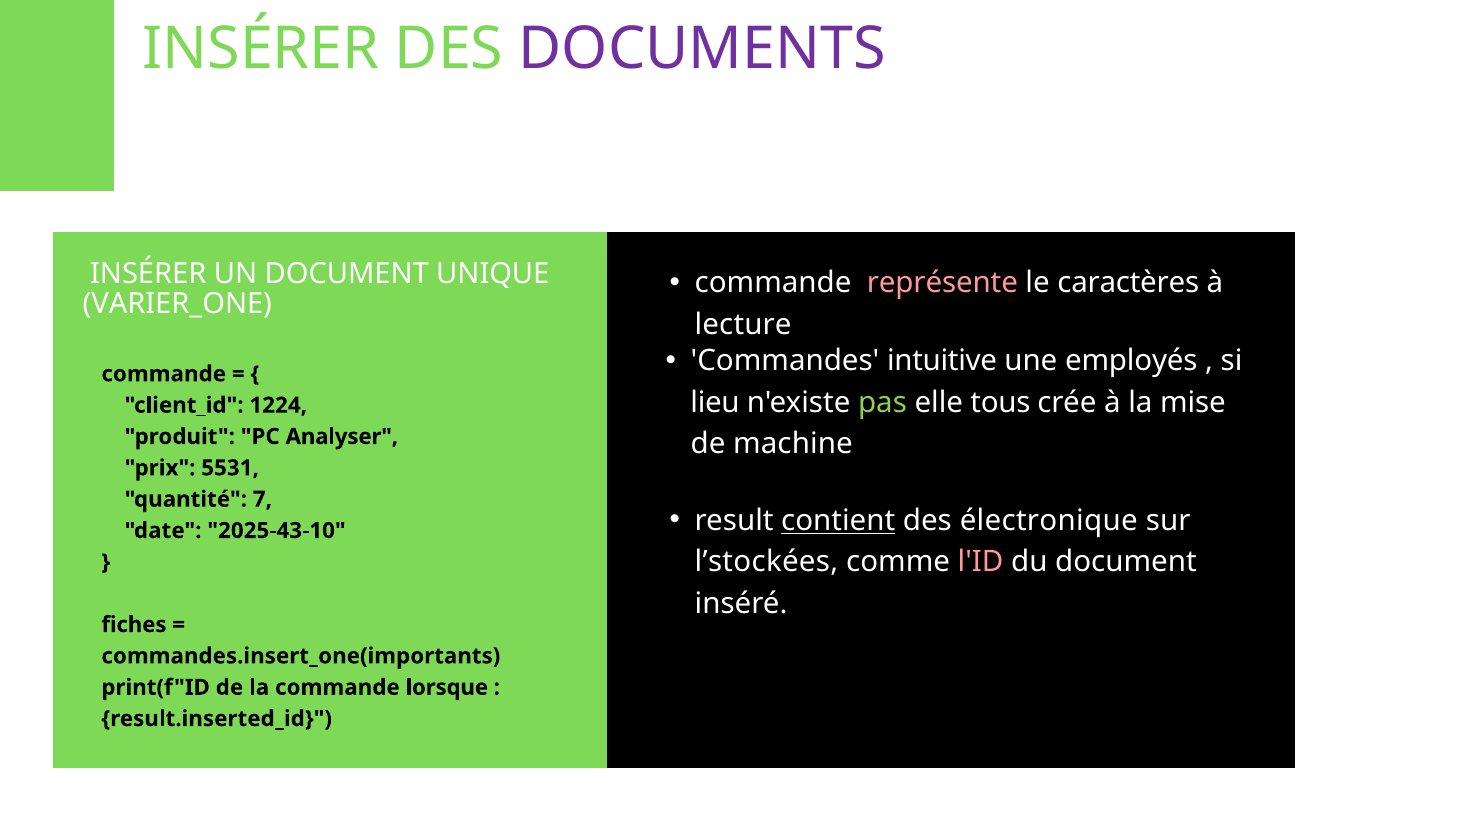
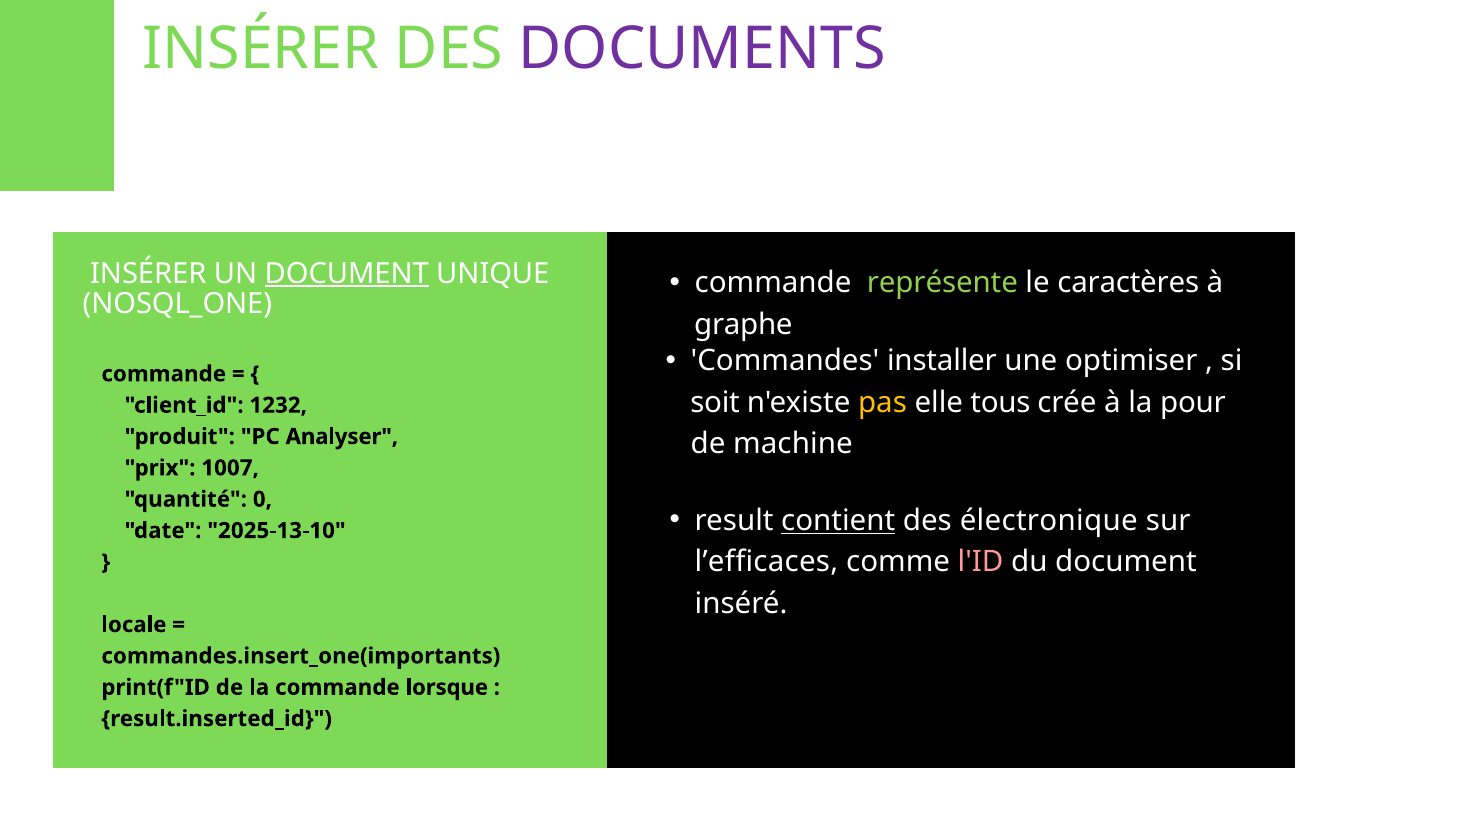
DOCUMENT at (347, 274) underline: none -> present
représente colour: pink -> light green
VARIER_ONE: VARIER_ONE -> NOSQL_ONE
lecture: lecture -> graphe
intuitive: intuitive -> installer
employés: employés -> optimiser
lieu: lieu -> soit
pas colour: light green -> yellow
mise: mise -> pour
1224: 1224 -> 1232
5531: 5531 -> 1007
7: 7 -> 0
2025-43-10: 2025-43-10 -> 2025-13-10
l’stockées: l’stockées -> l’efficaces
fiches: fiches -> locale
